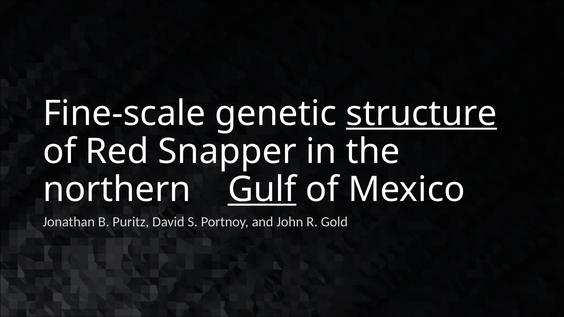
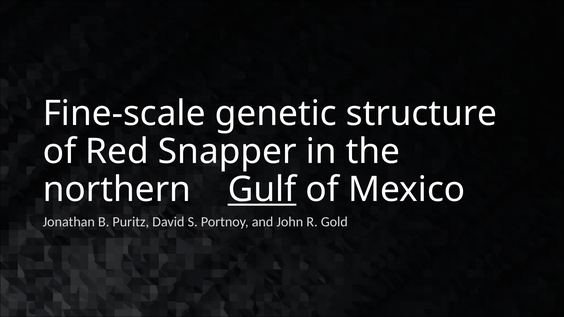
structure underline: present -> none
